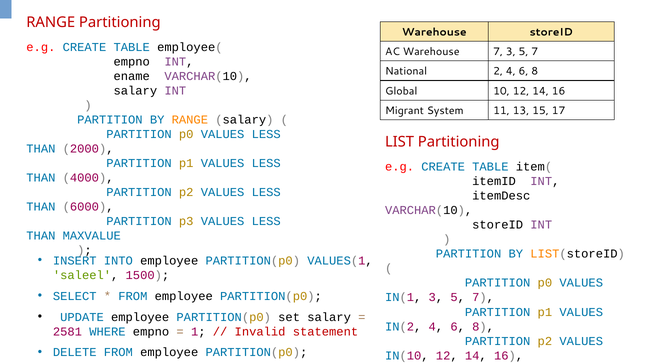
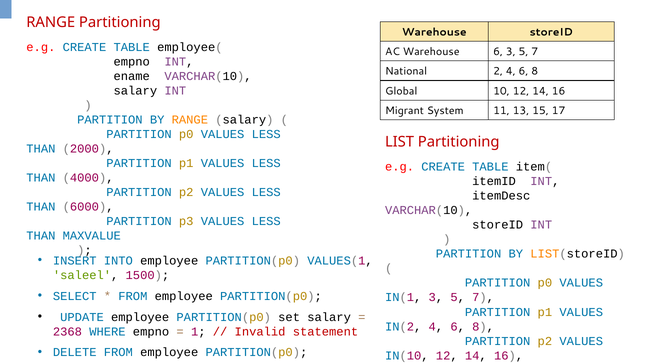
Warehouse 7: 7 -> 6
2581: 2581 -> 2368
